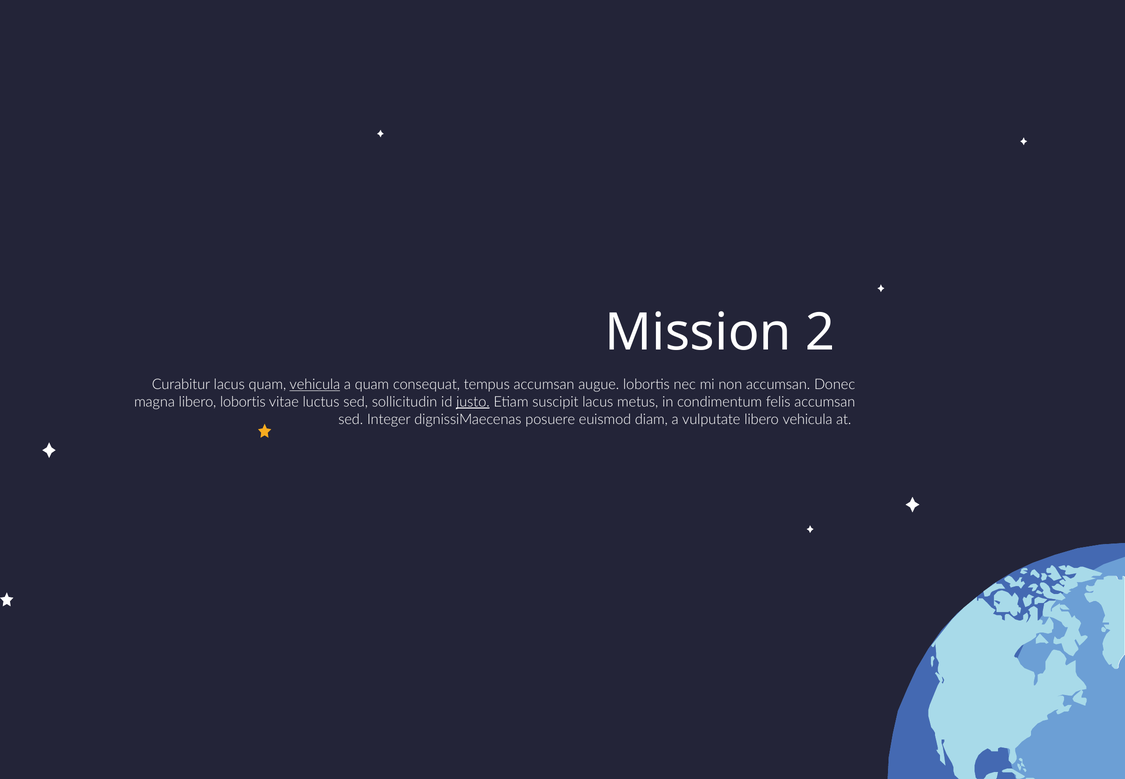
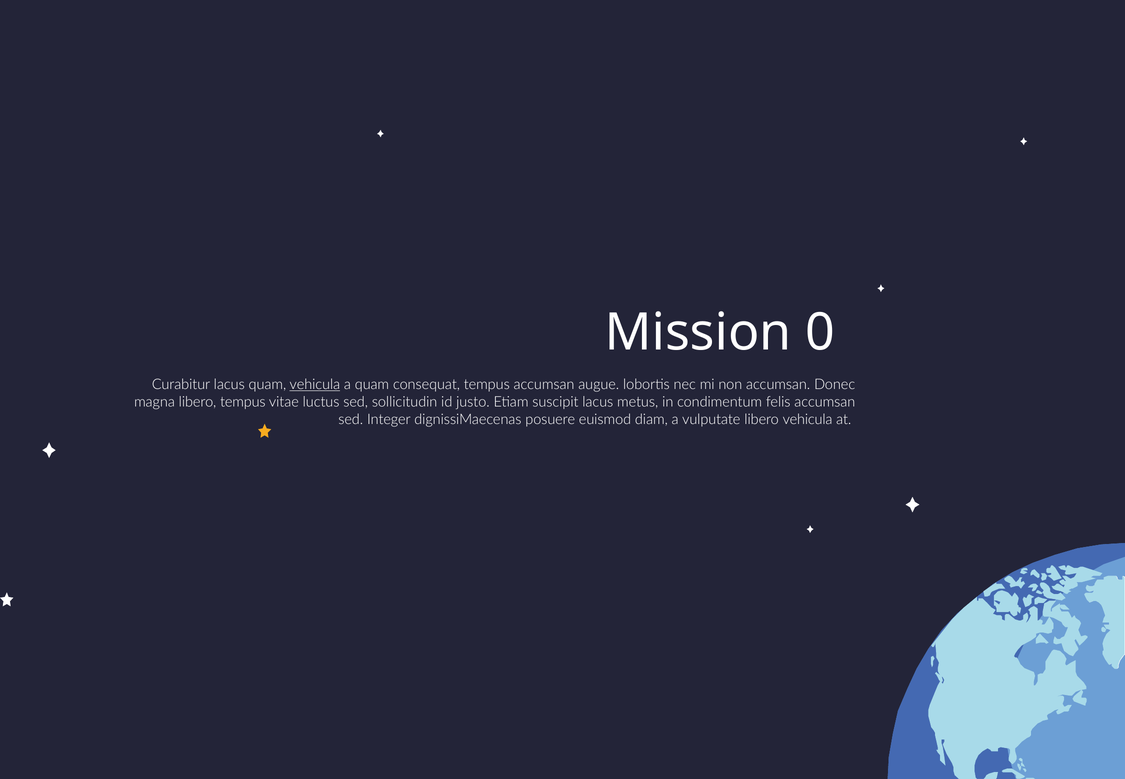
2: 2 -> 0
libero lobortis: lobortis -> tempus
justo underline: present -> none
